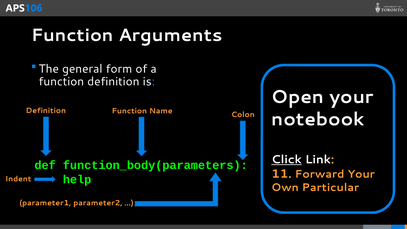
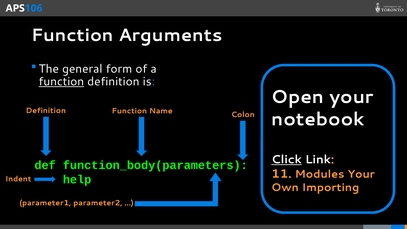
function at (61, 82) underline: none -> present
Forward: Forward -> Modules
Particular: Particular -> Importing
